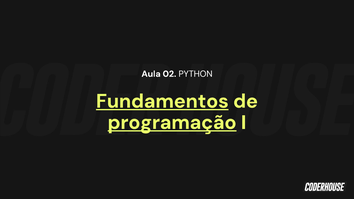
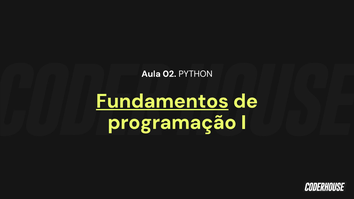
programação underline: present -> none
